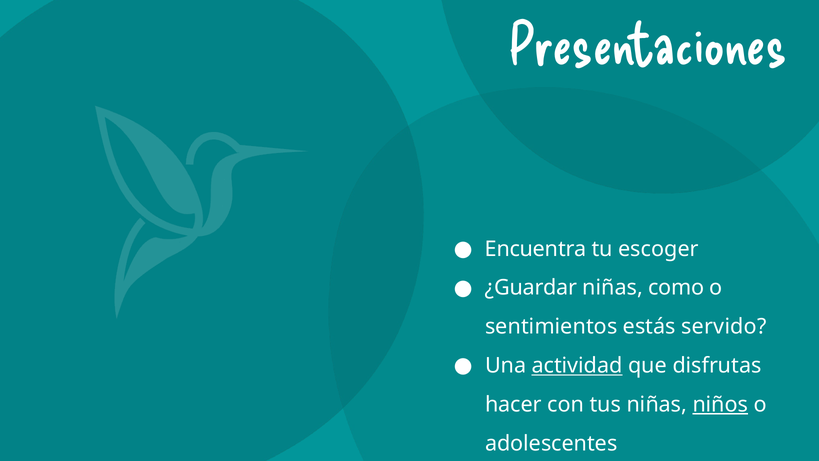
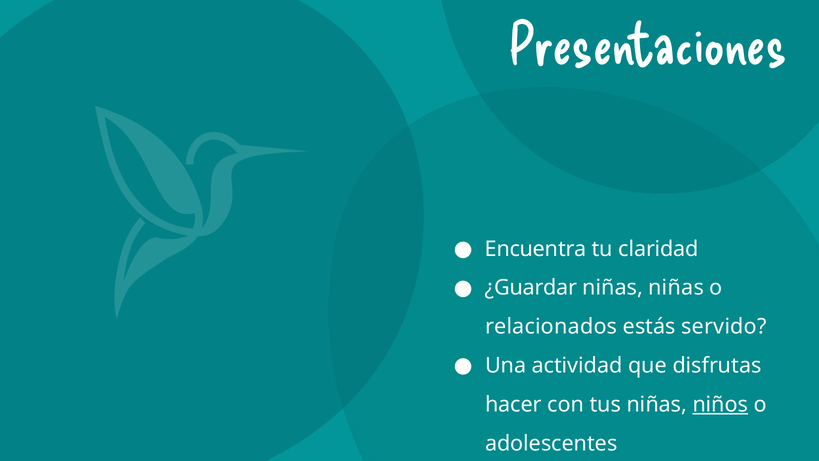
escoger: escoger -> claridad
niñas como: como -> niñas
sentimientos: sentimientos -> relacionados
actividad underline: present -> none
